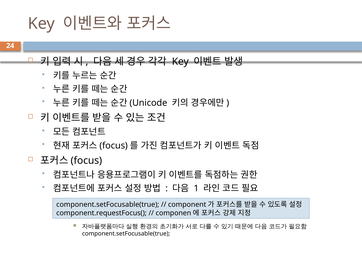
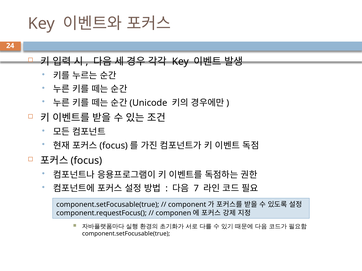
1: 1 -> 7
